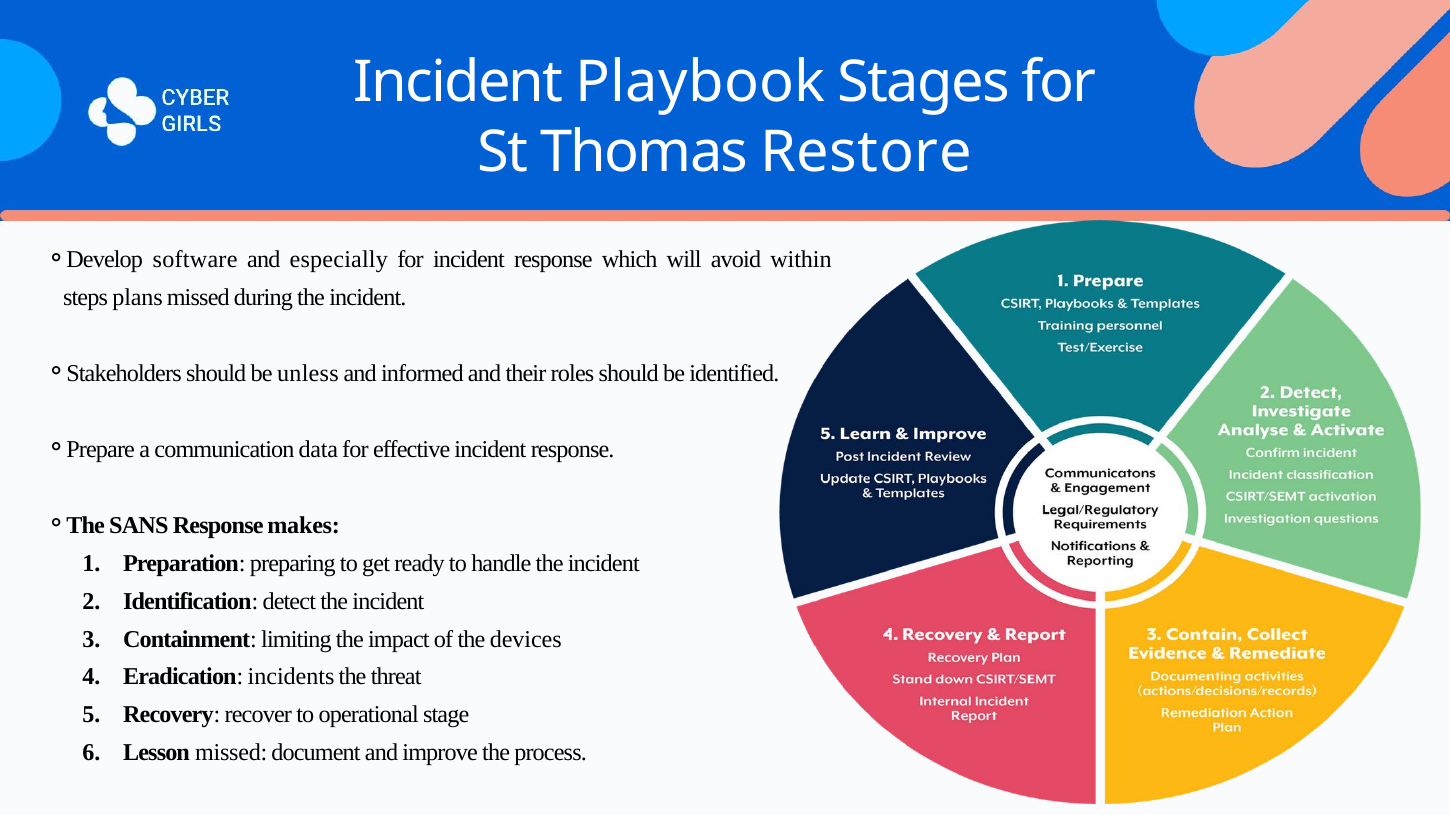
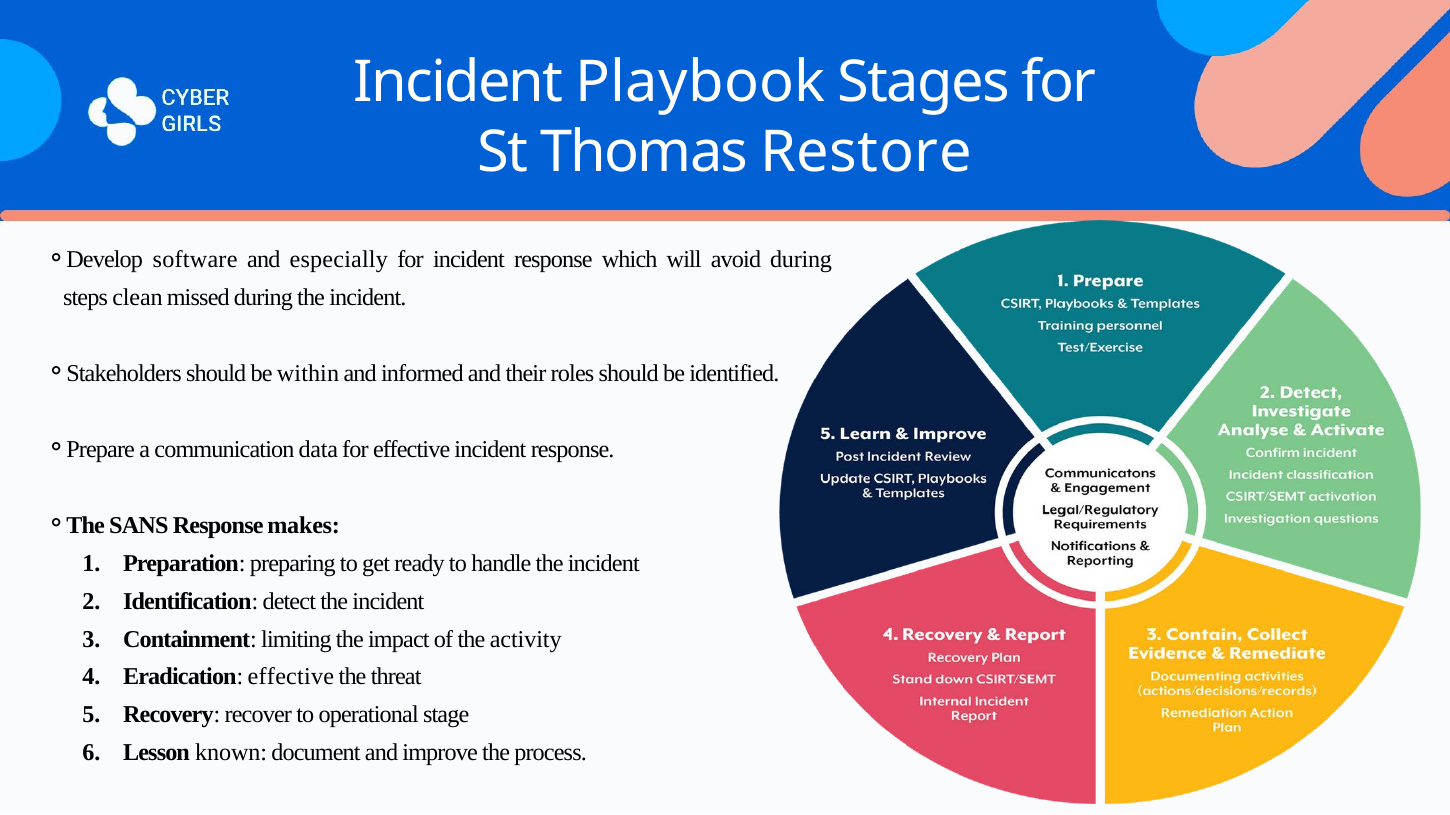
avoid within: within -> during
plans: plans -> clean
unless: unless -> within
devices: devices -> activity
Eradication incidents: incidents -> effective
Lesson missed: missed -> known
